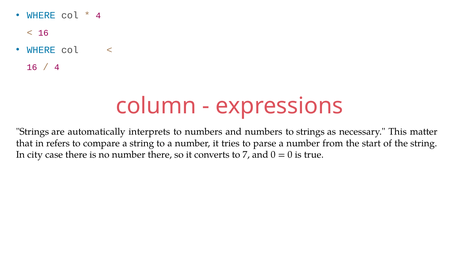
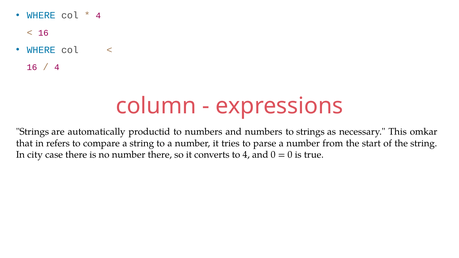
interprets: interprets -> productid
matter: matter -> omkar
to 7: 7 -> 4
